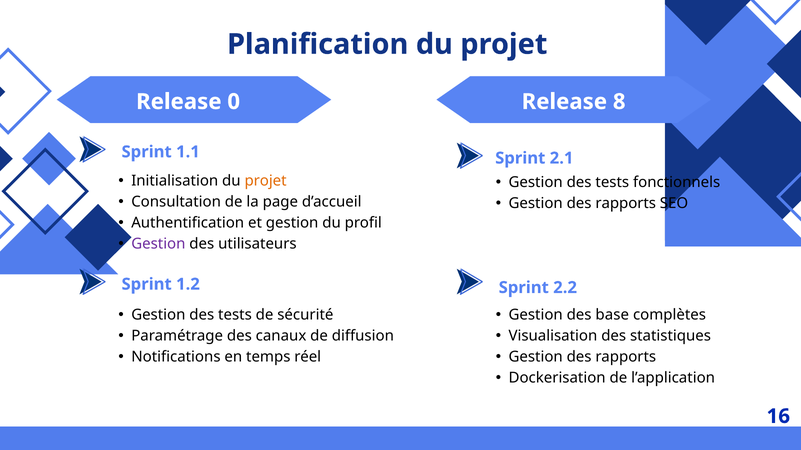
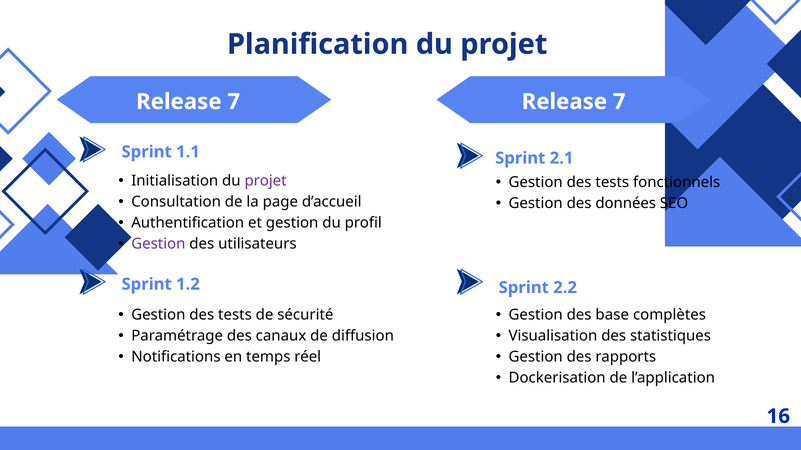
0 at (234, 102): 0 -> 7
8 at (619, 102): 8 -> 7
projet at (266, 181) colour: orange -> purple
rapports at (626, 204): rapports -> données
